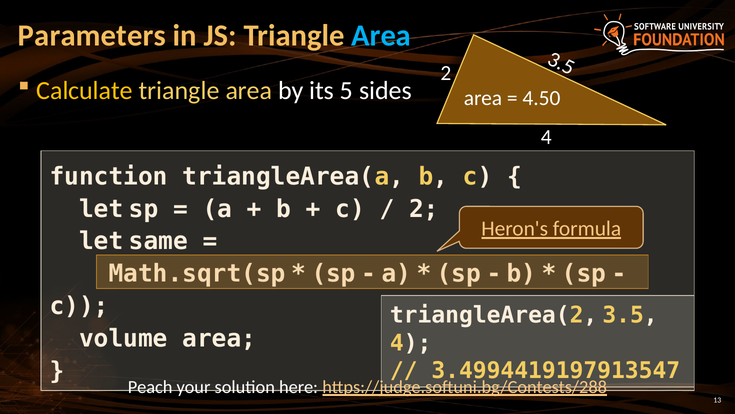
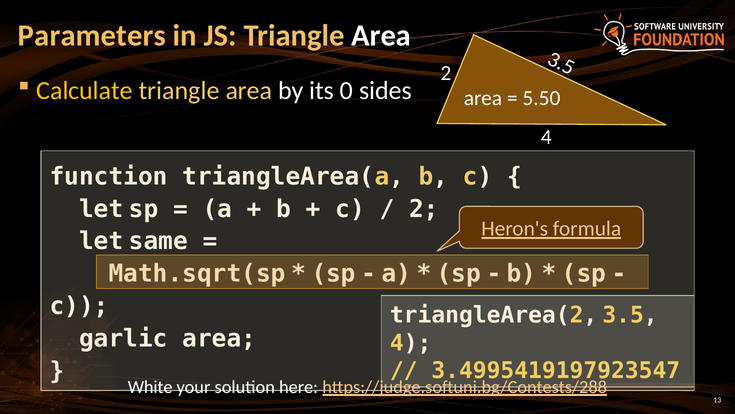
Area at (381, 36) colour: light blue -> white
its 5: 5 -> 0
4.50: 4.50 -> 5.50
volume: volume -> garlic
3.4994419197913547: 3.4994419197913547 -> 3.4995419197923547
Peach: Peach -> White
